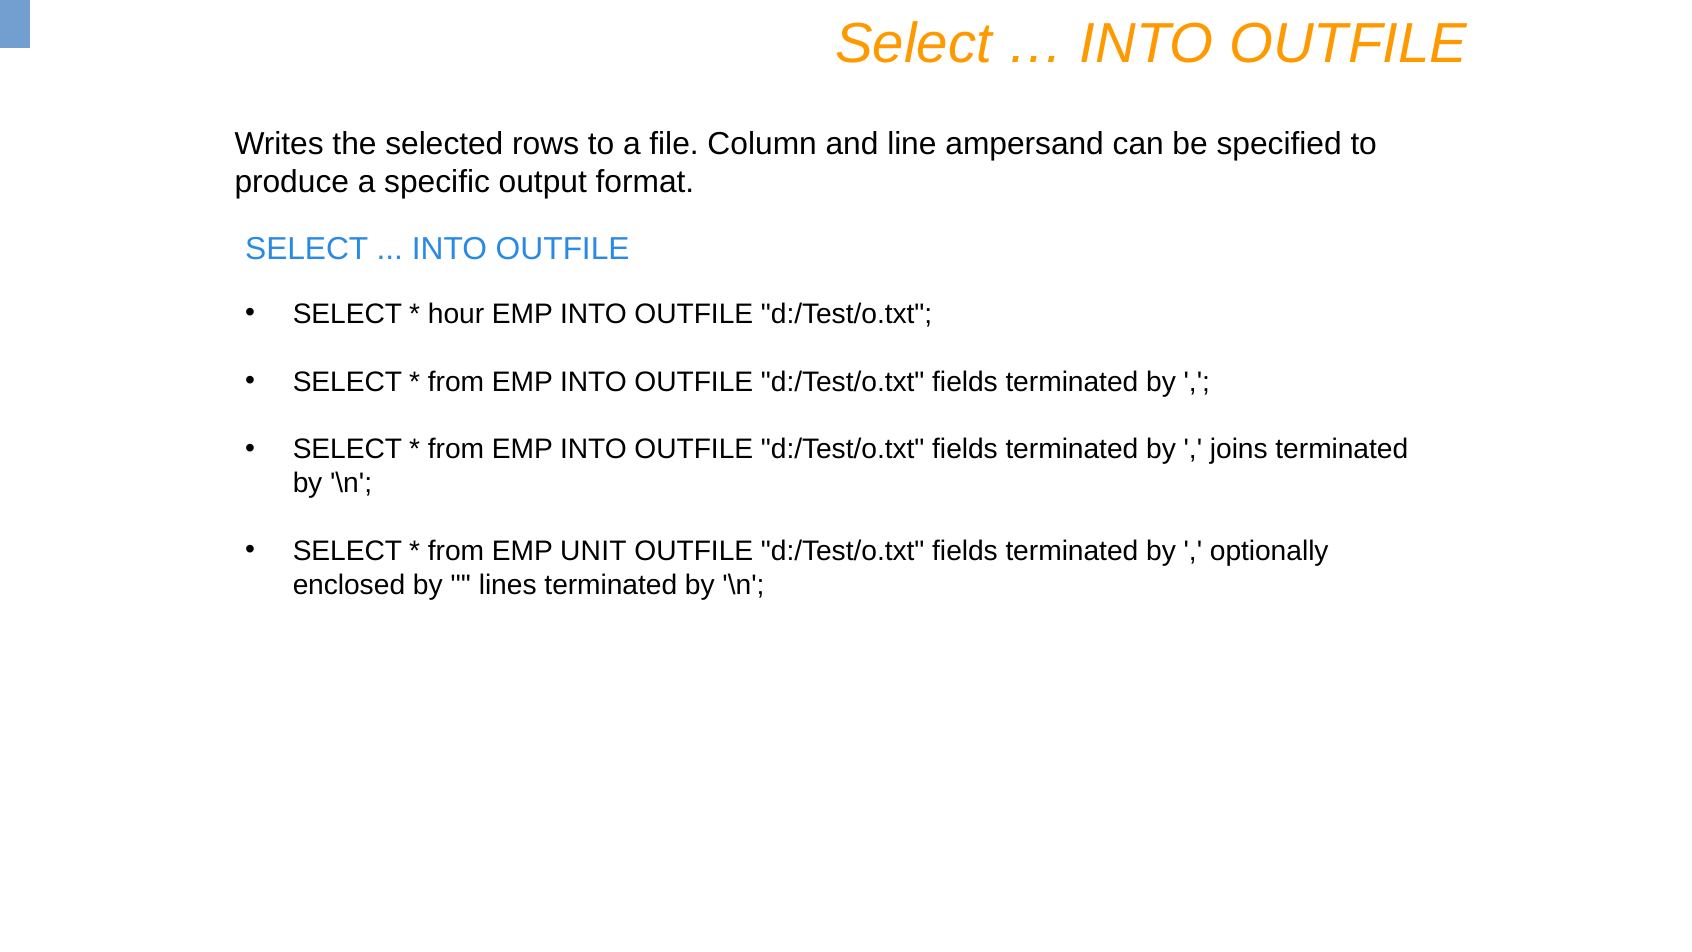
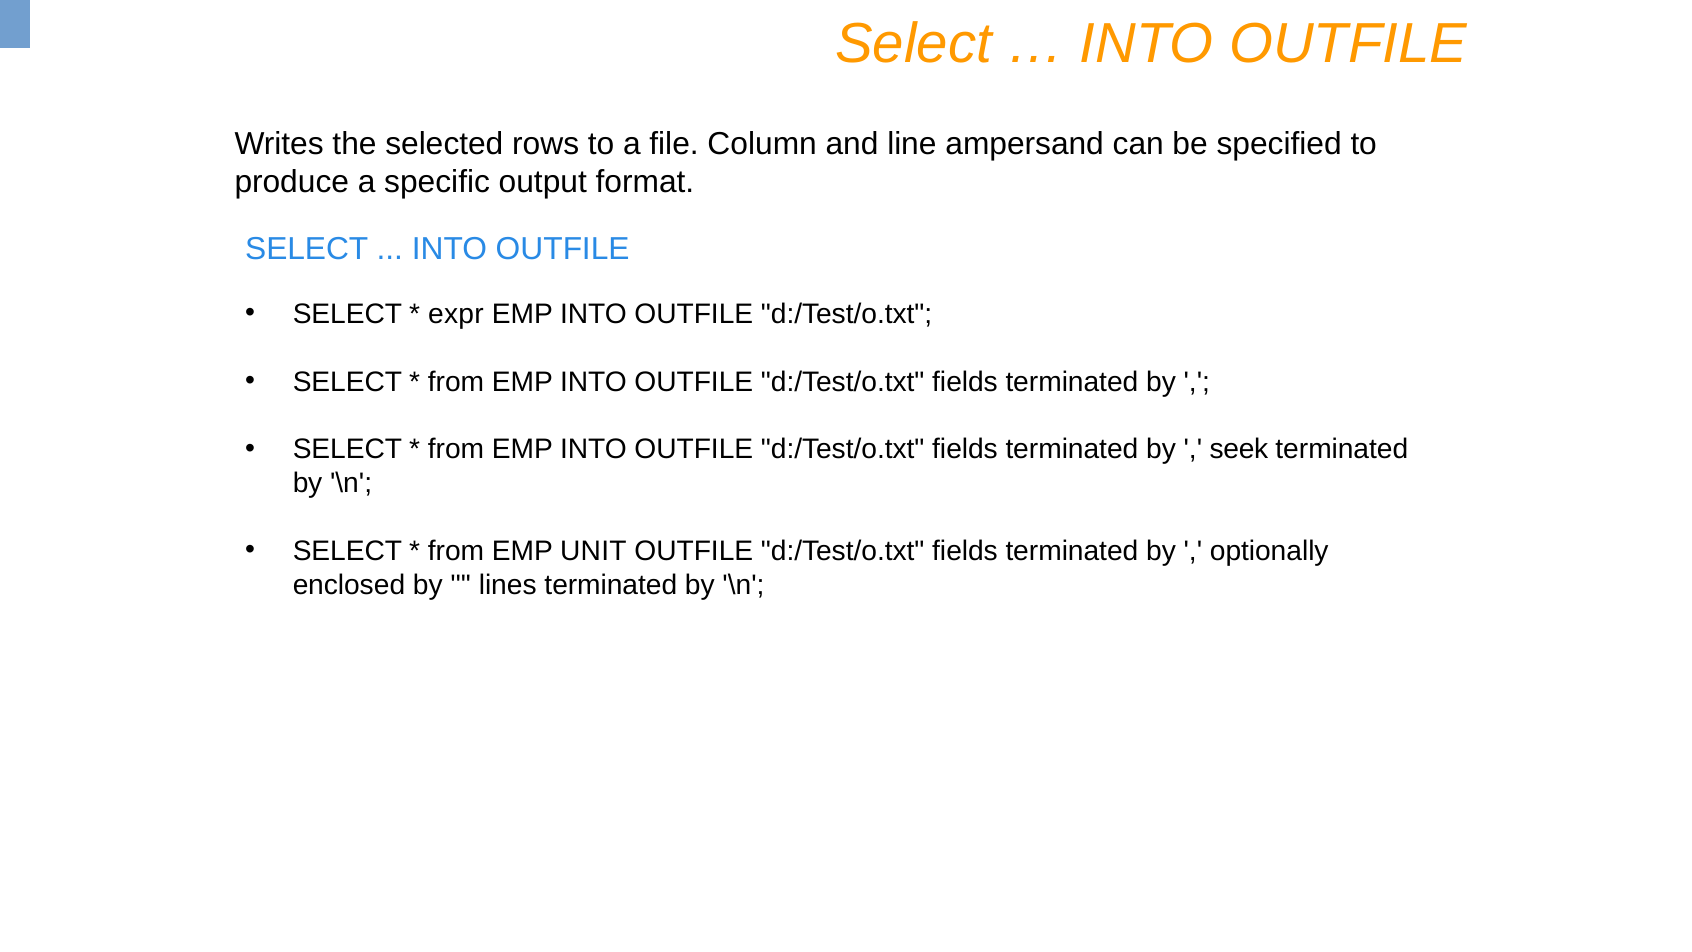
hour: hour -> expr
joins: joins -> seek
